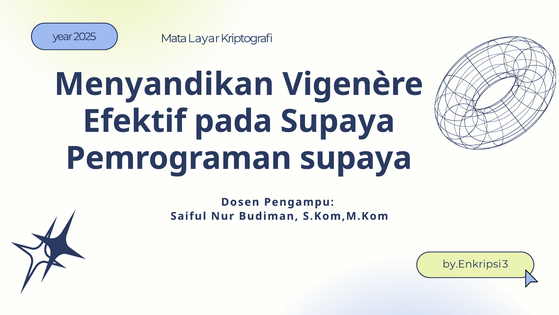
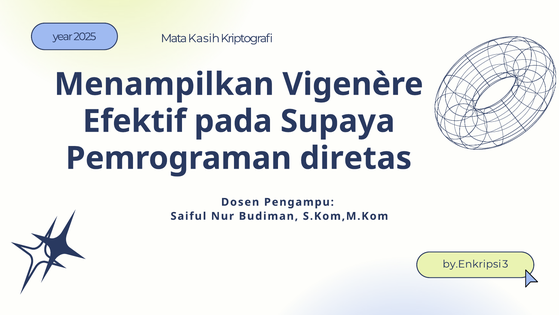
Layar: Layar -> Kasih
Menyandikan: Menyandikan -> Menampilkan
Pemrograman supaya: supaya -> diretas
